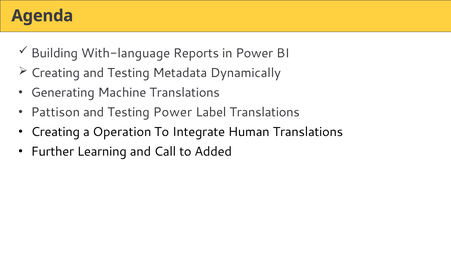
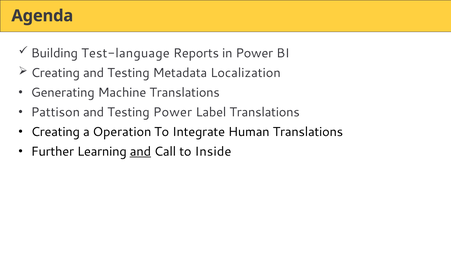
With-language: With-language -> Test-language
Dynamically: Dynamically -> Localization
and at (140, 151) underline: none -> present
Added: Added -> Inside
